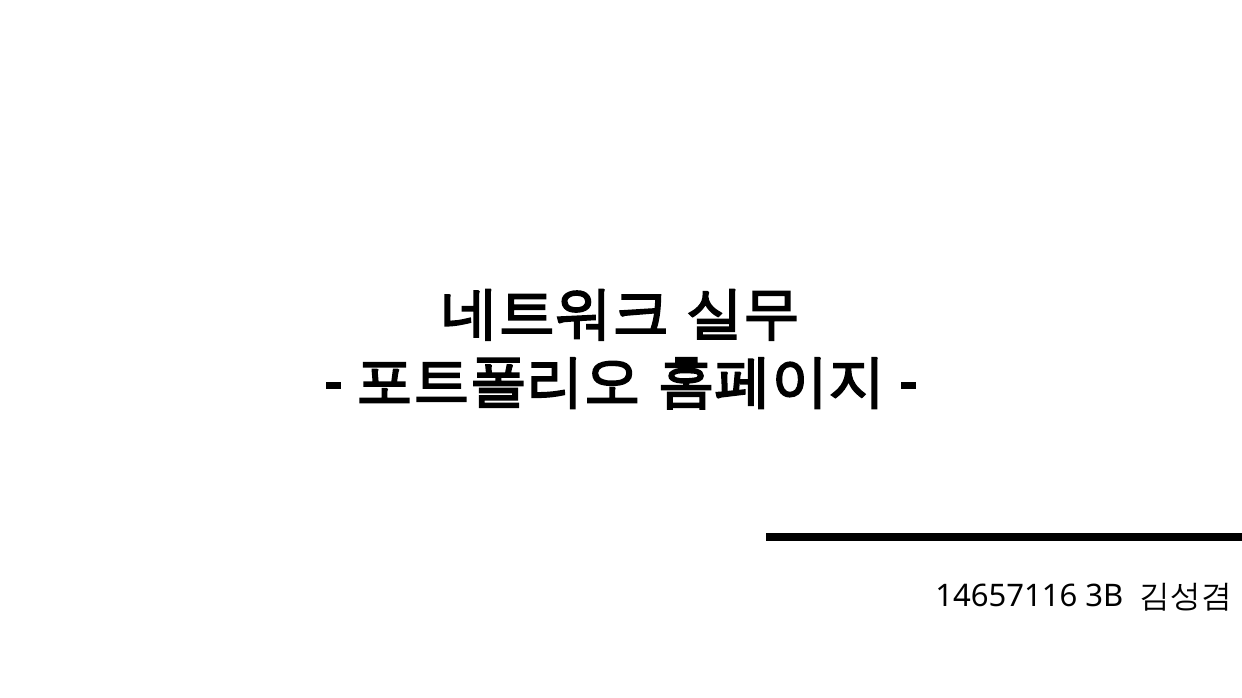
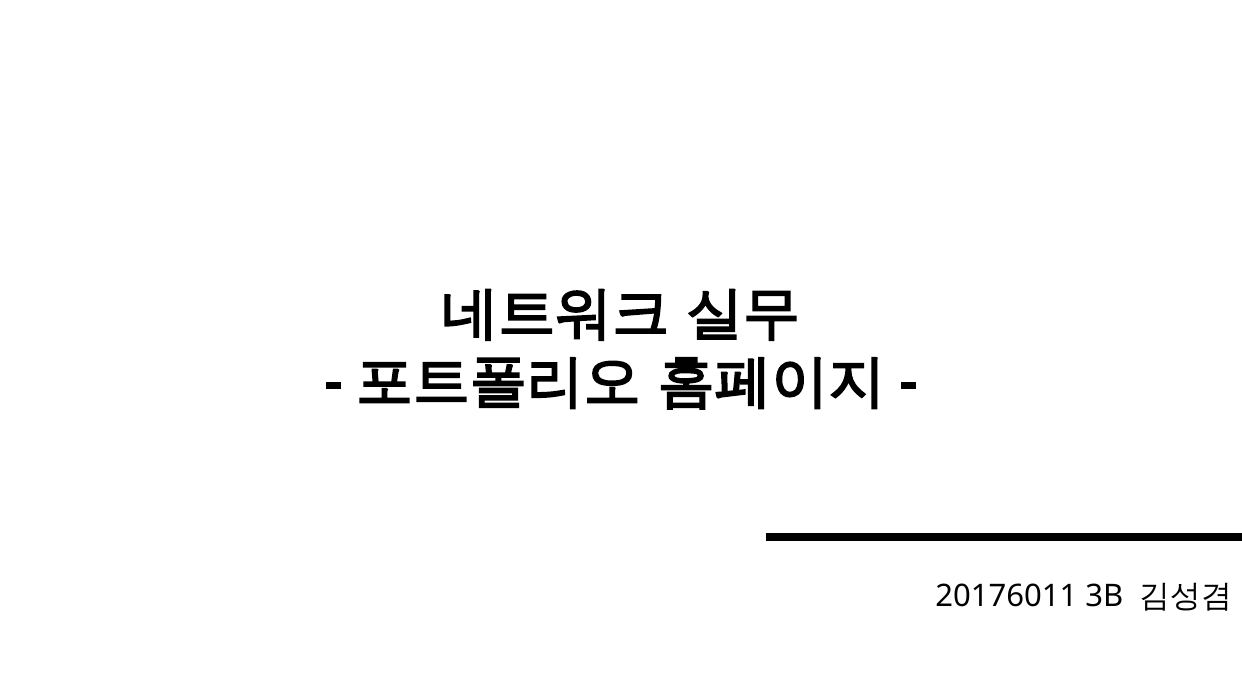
14657116: 14657116 -> 20176011
